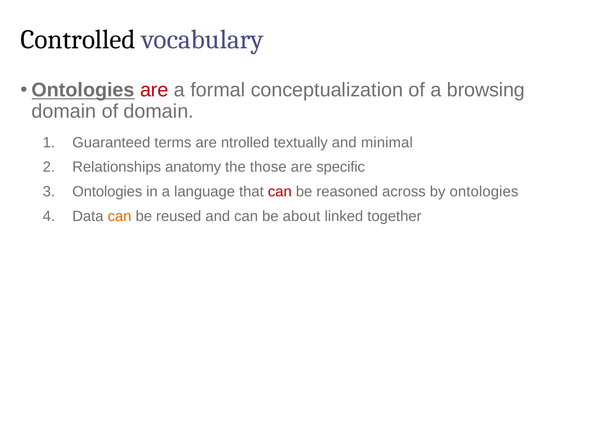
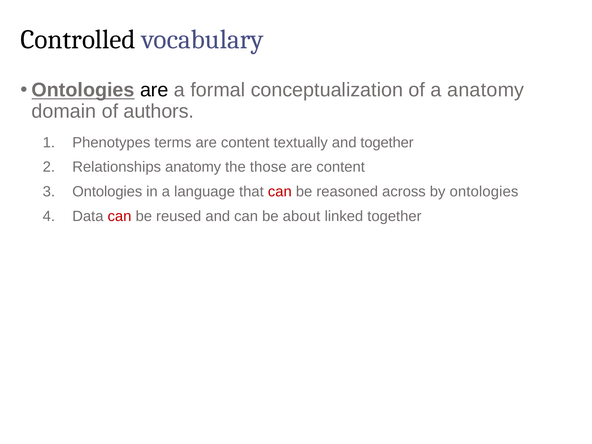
are at (154, 90) colour: red -> black
a browsing: browsing -> anatomy
of domain: domain -> authors
Guaranteed: Guaranteed -> Phenotypes
terms are ntrolled: ntrolled -> content
and minimal: minimal -> together
specific at (341, 167): specific -> content
can at (120, 216) colour: orange -> red
